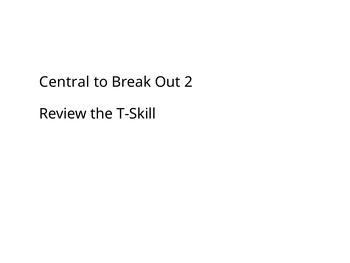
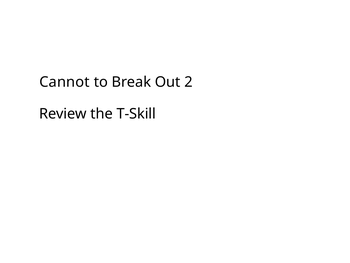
Central: Central -> Cannot
